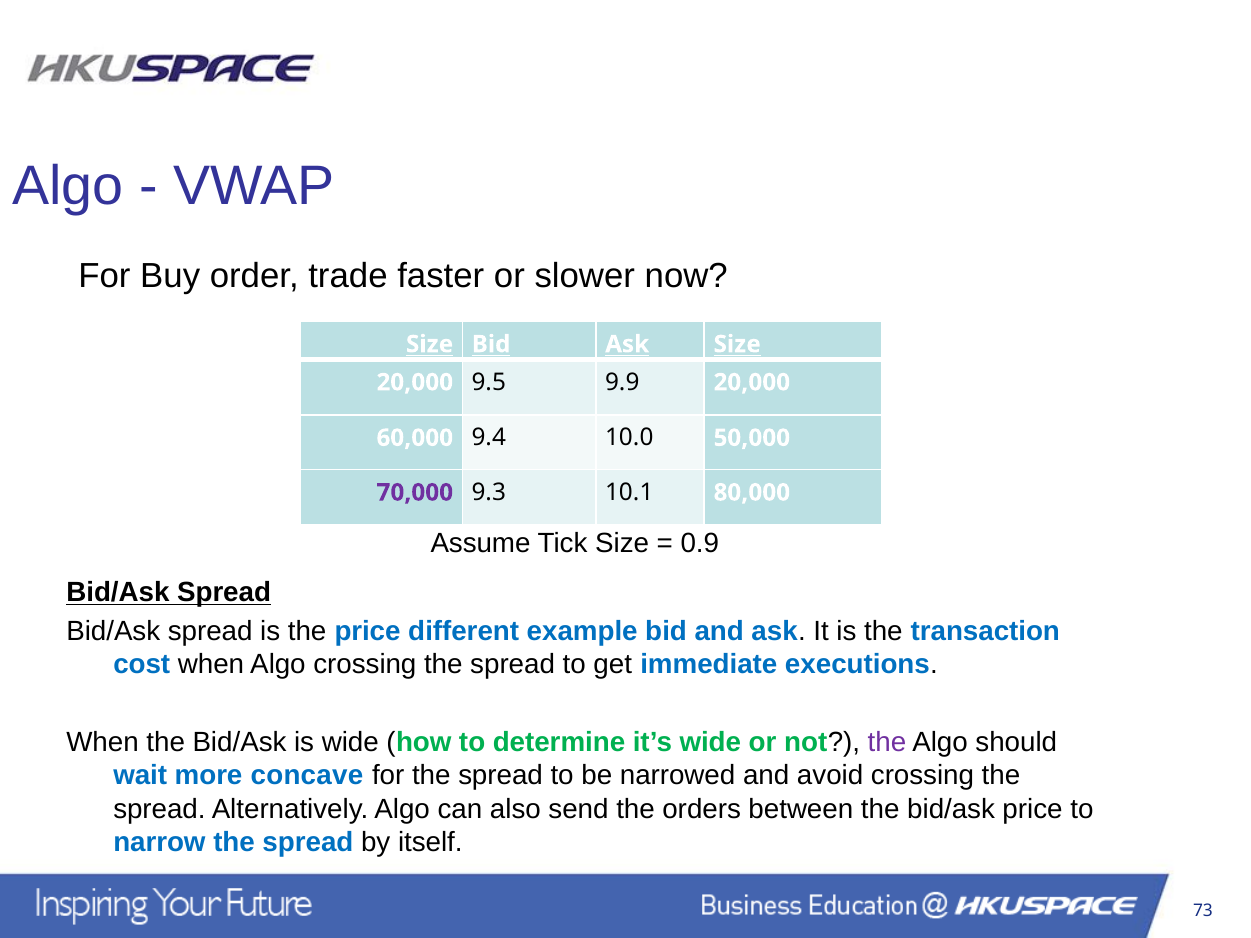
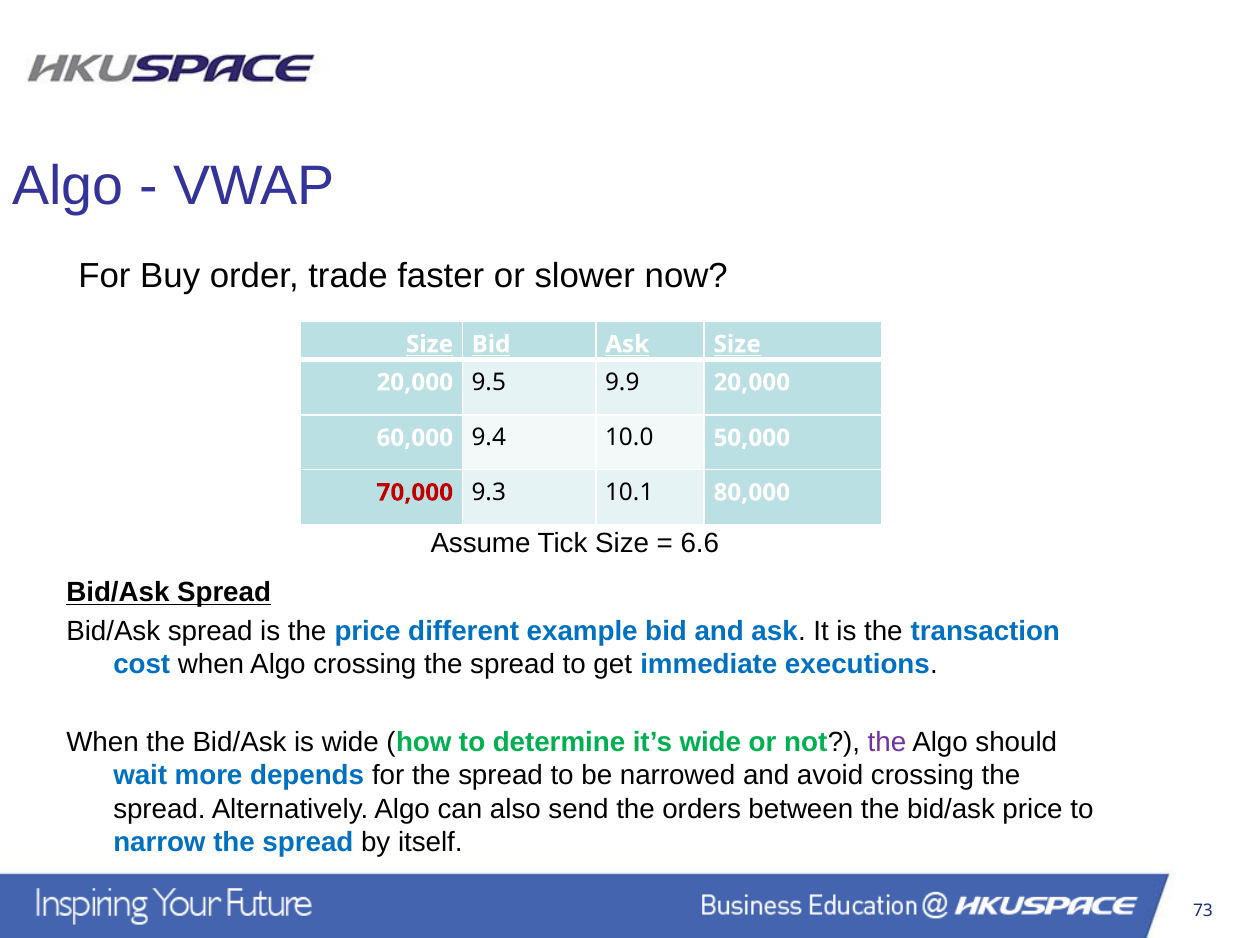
70,000 colour: purple -> red
0.9: 0.9 -> 6.6
concave: concave -> depends
